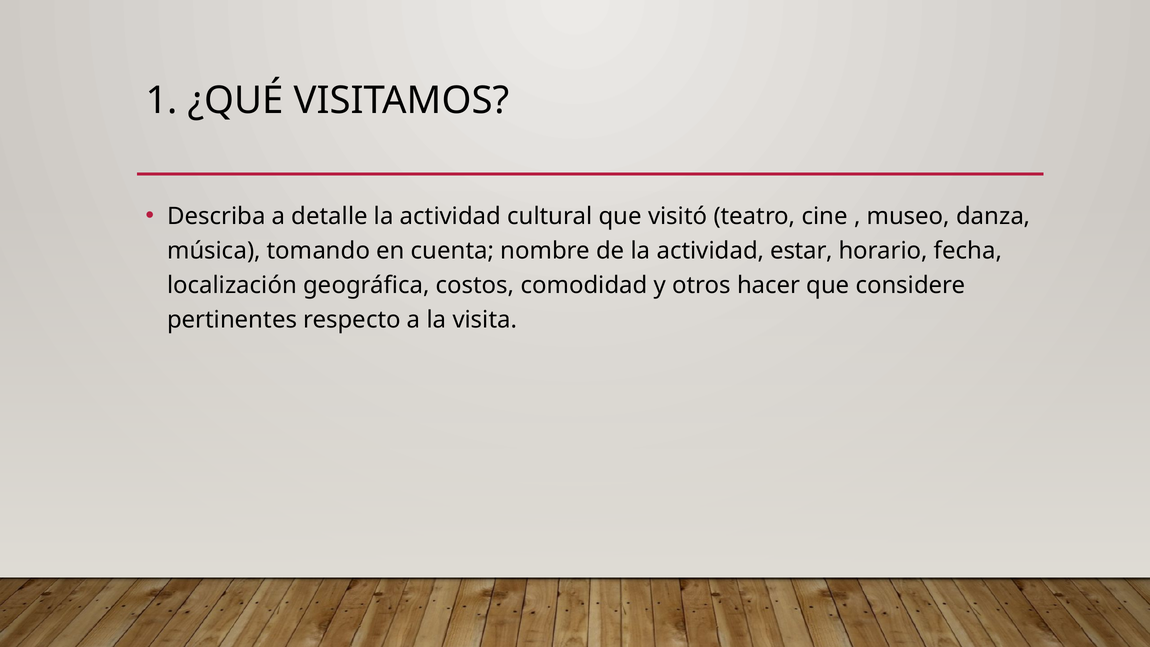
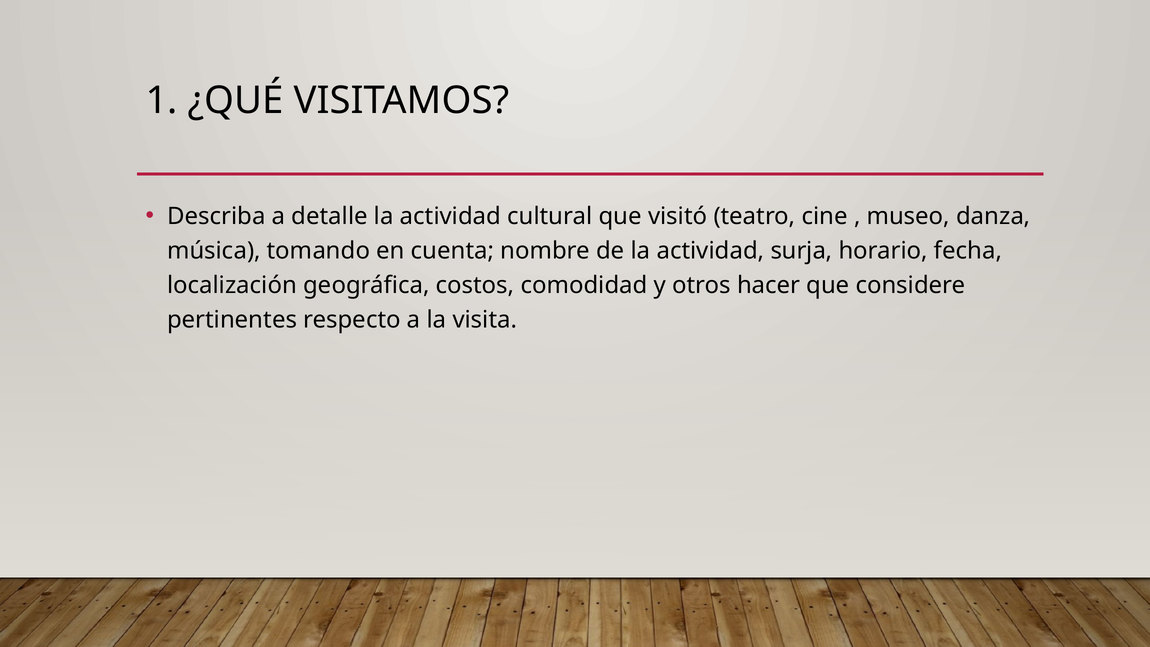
estar: estar -> surja
